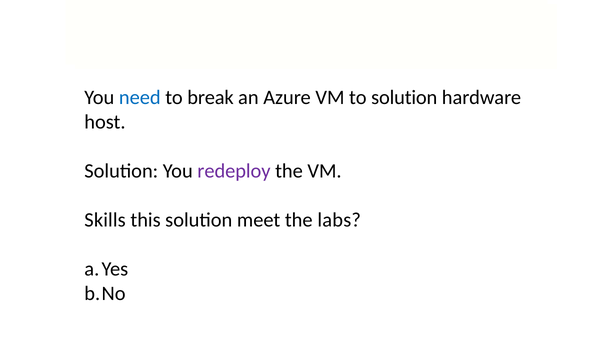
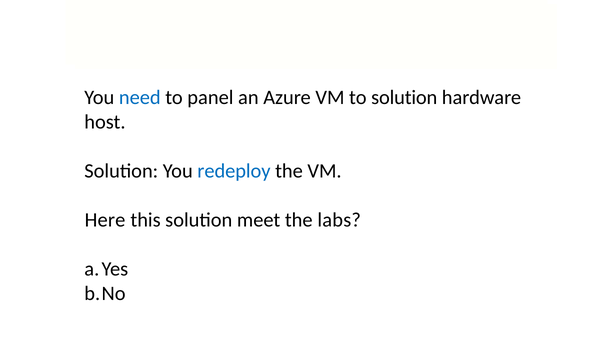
break: break -> panel
redeploy colour: purple -> blue
Skills: Skills -> Here
